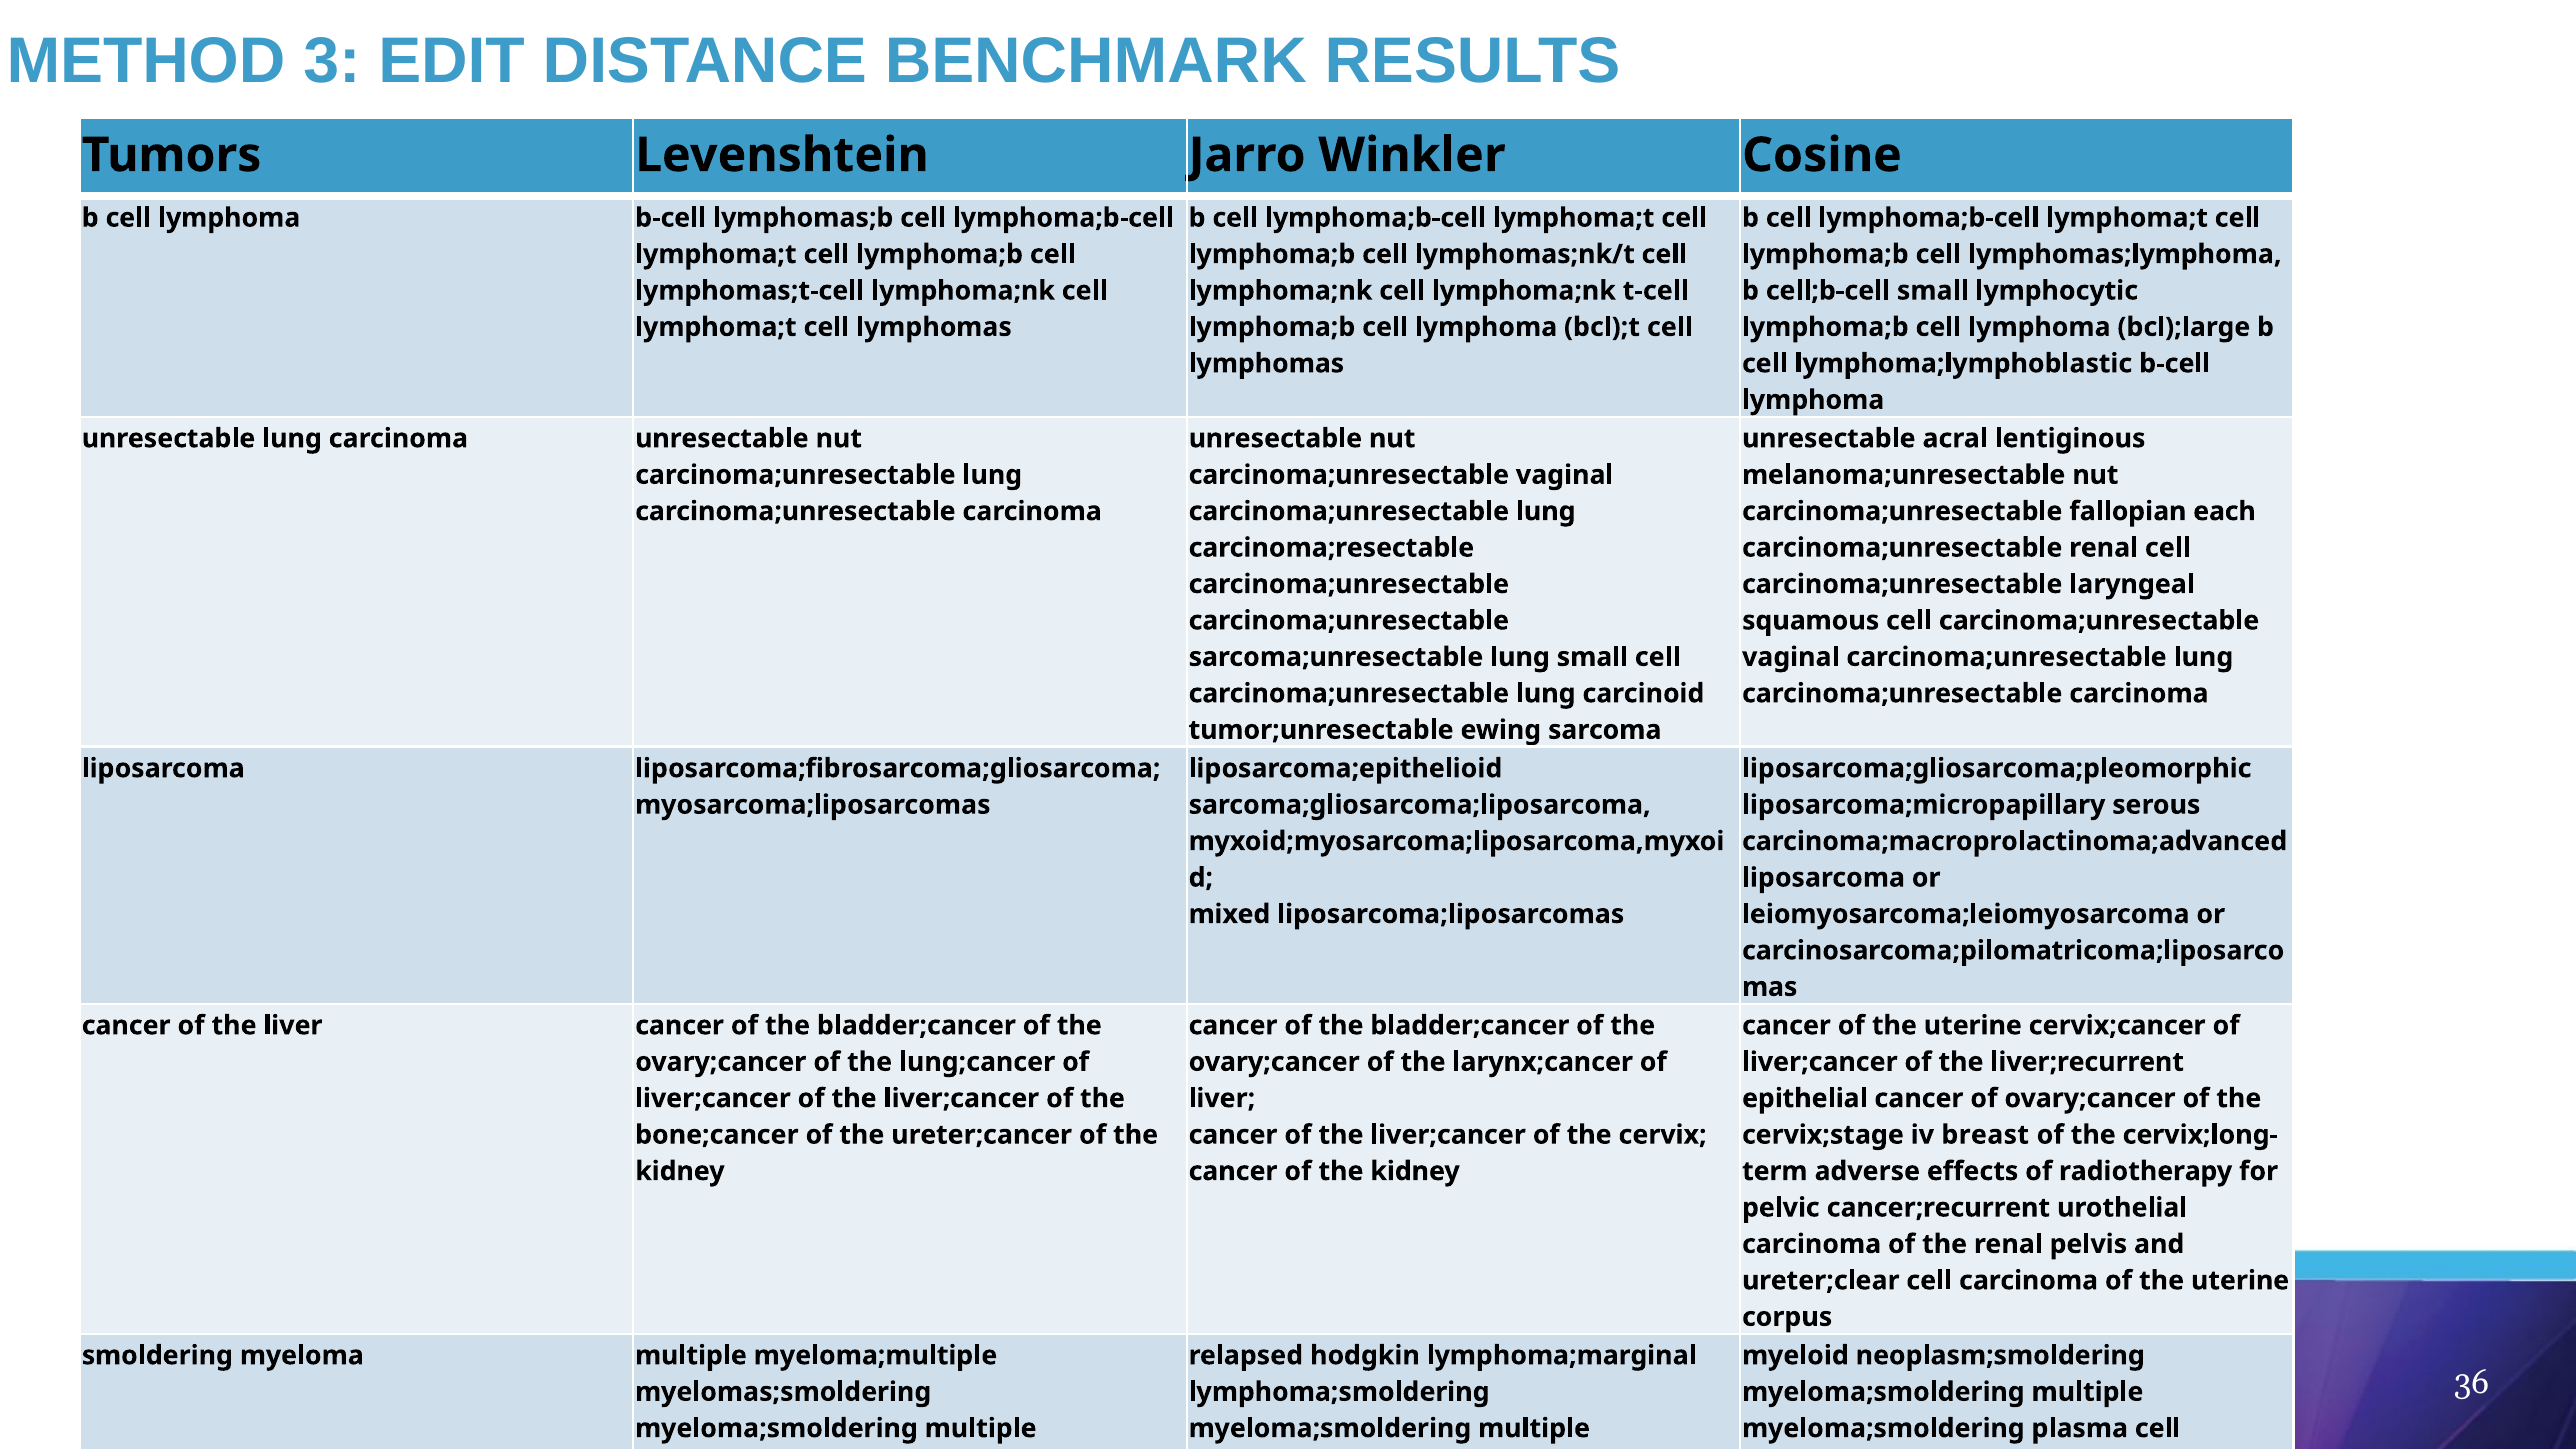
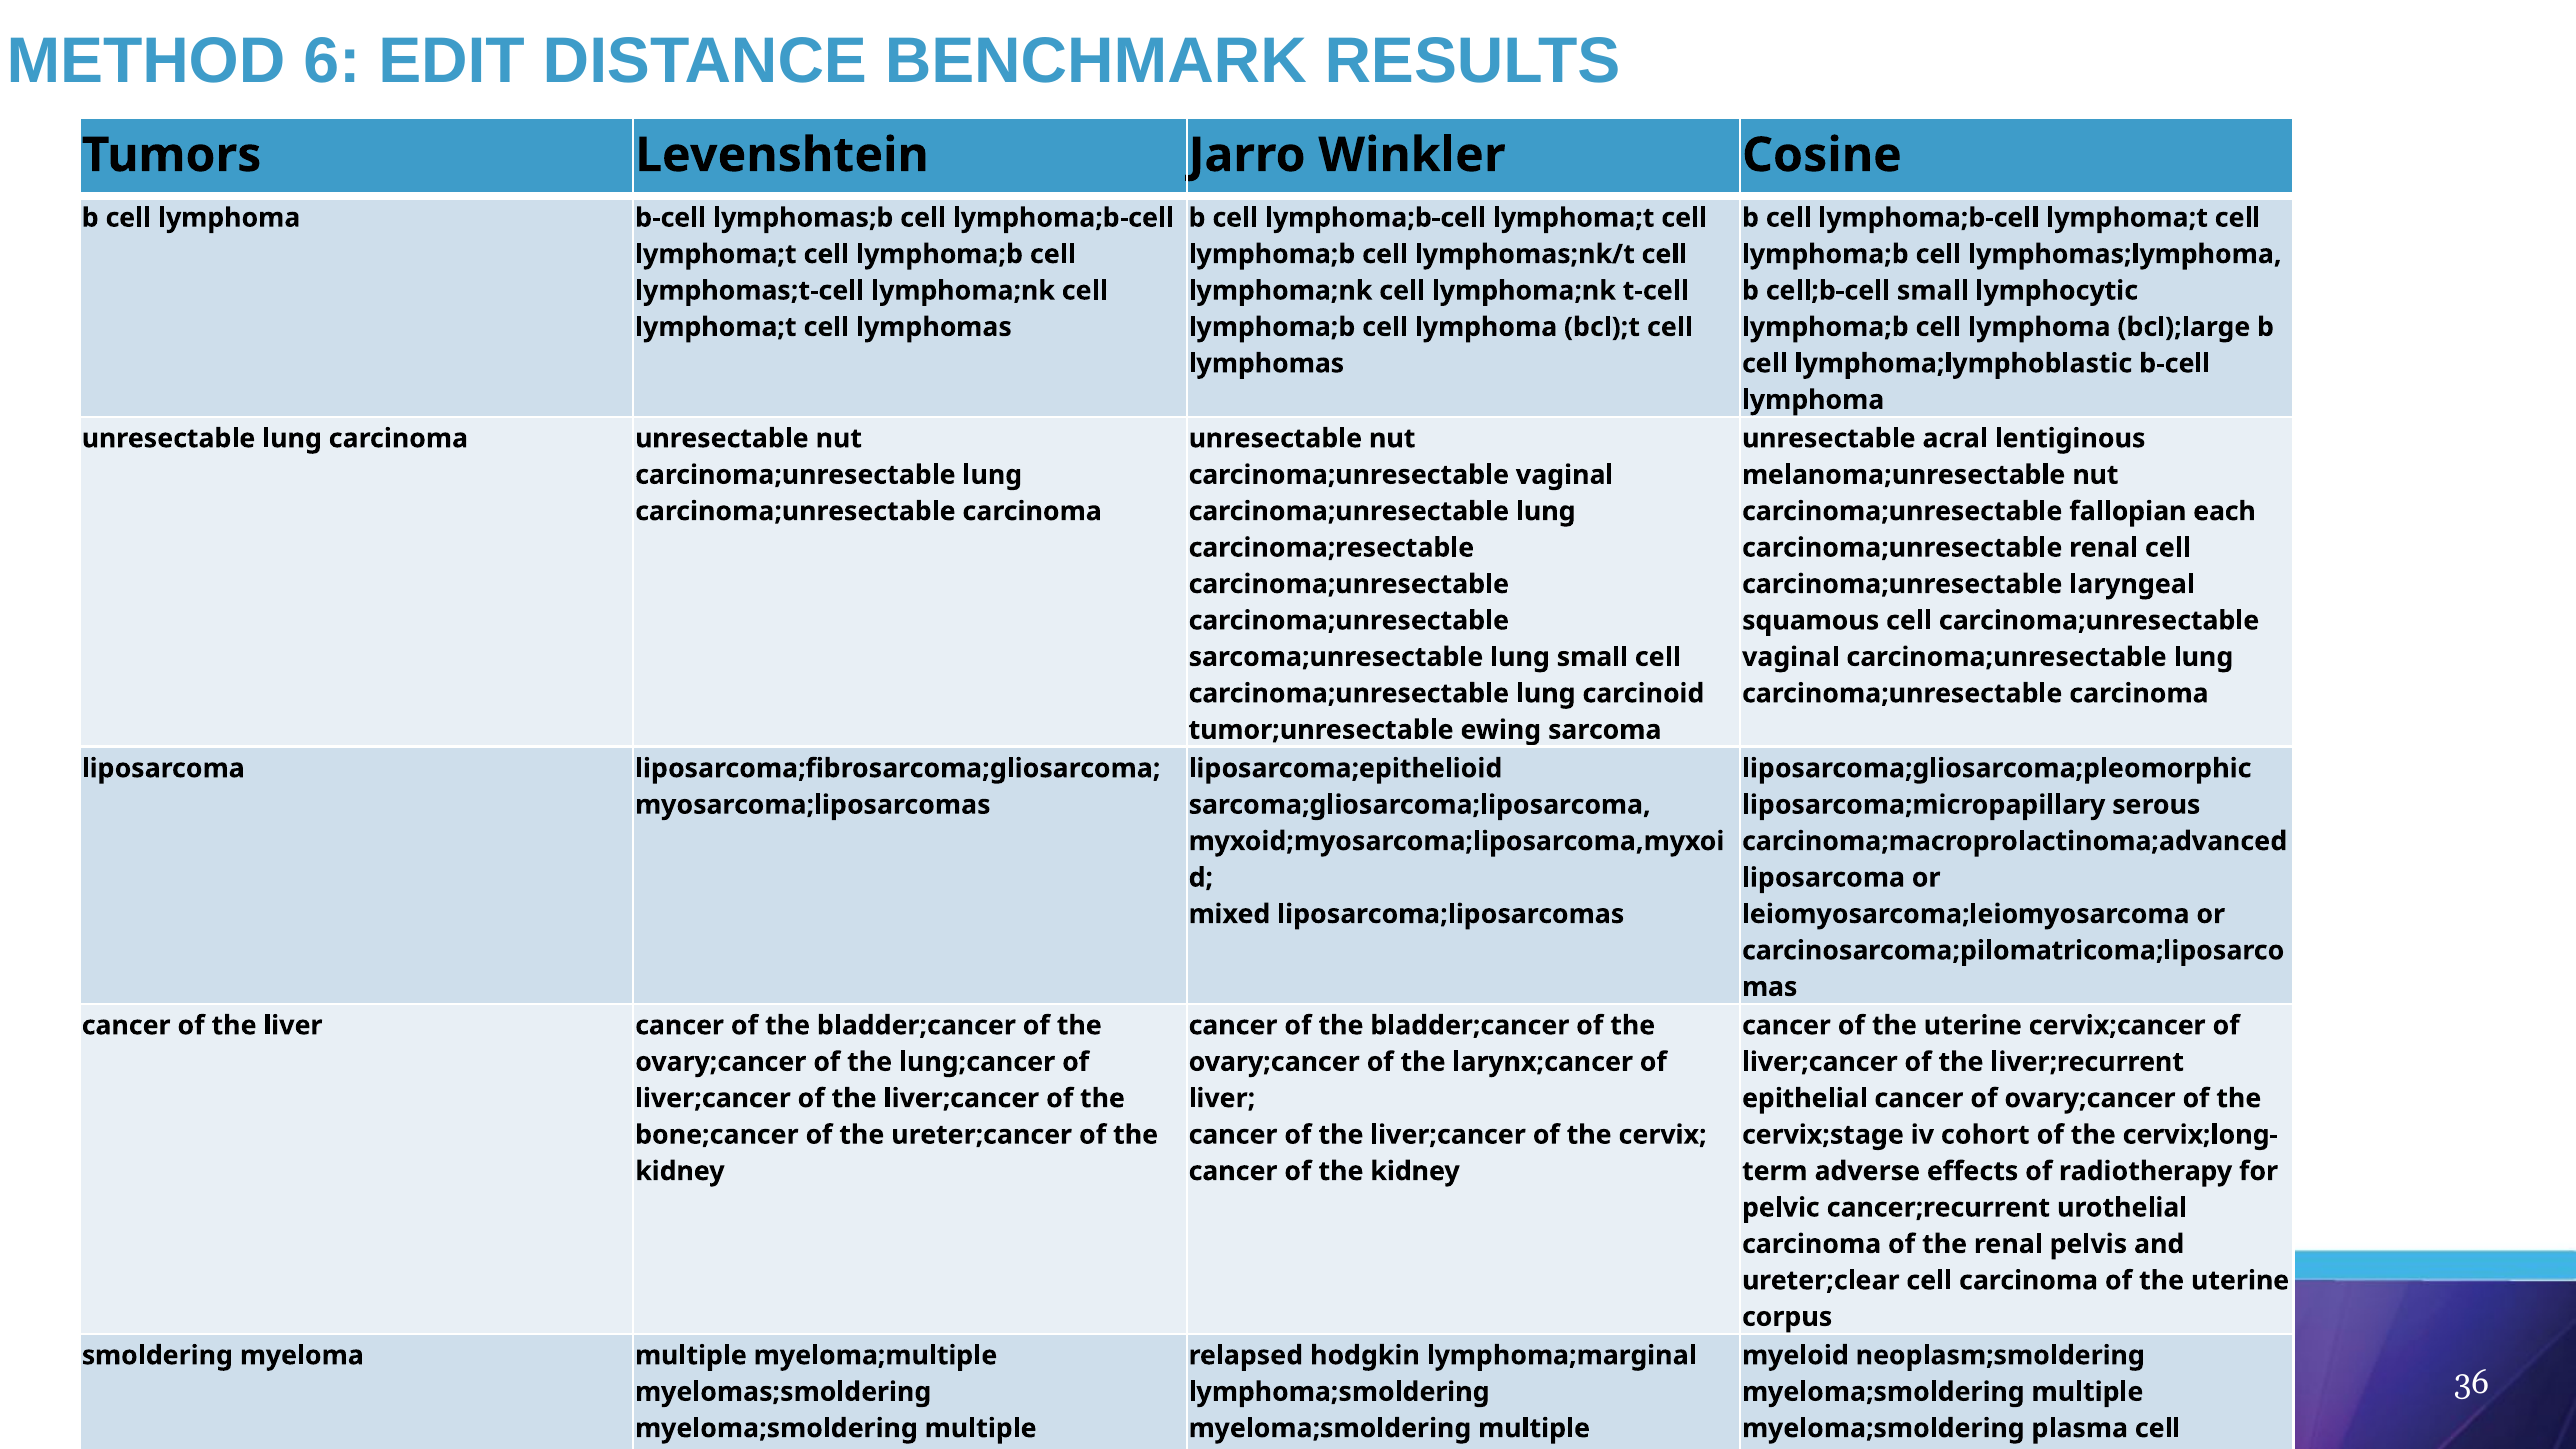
3: 3 -> 6
breast: breast -> cohort
